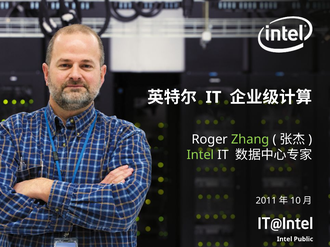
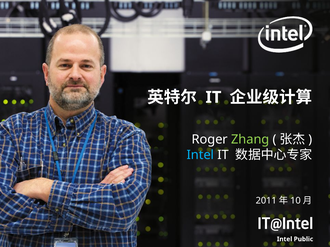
Intel at (200, 155) colour: light green -> light blue
